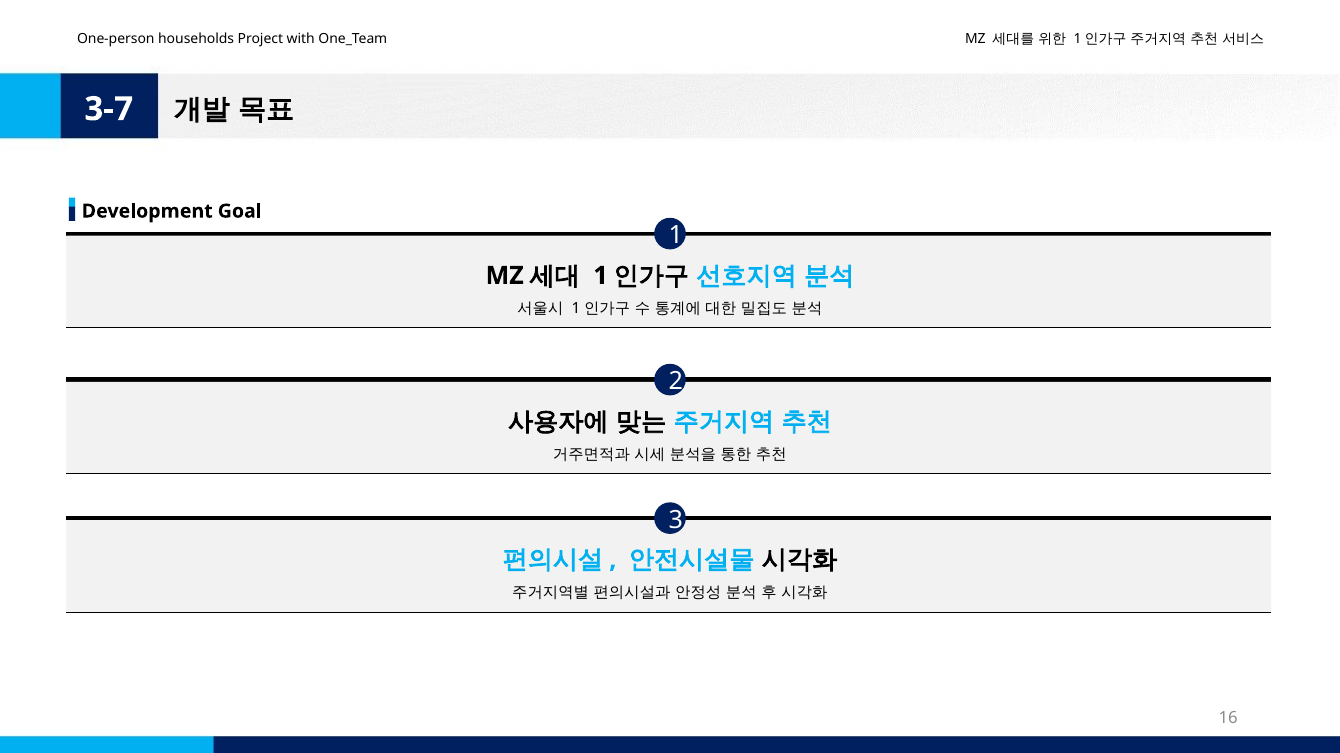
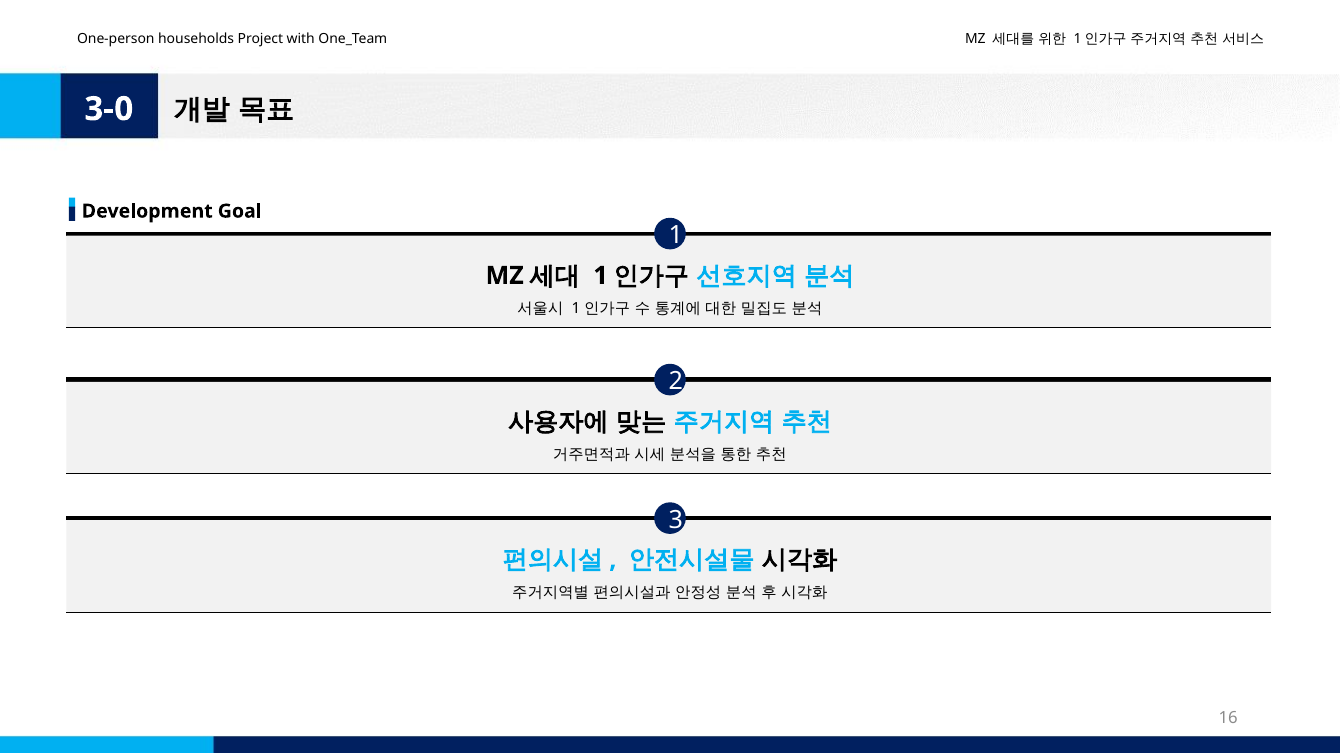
3-7: 3-7 -> 3-0
